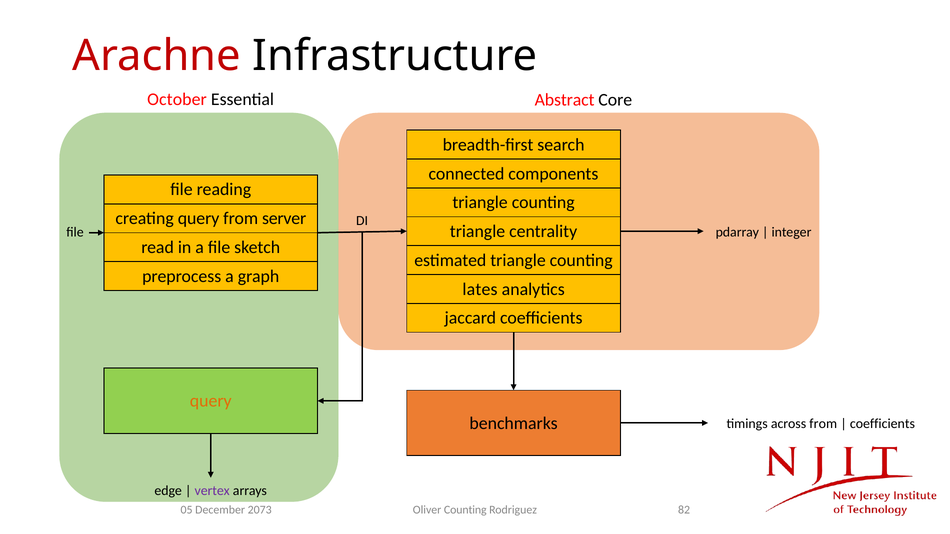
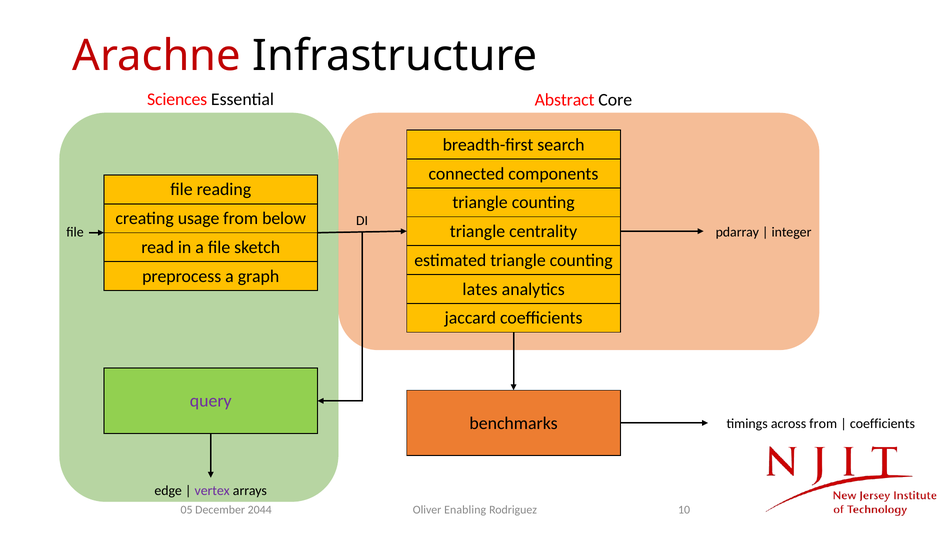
October: October -> Sciences
creating query: query -> usage
server: server -> below
query at (211, 401) colour: orange -> purple
Oliver Counting: Counting -> Enabling
82: 82 -> 10
2073: 2073 -> 2044
